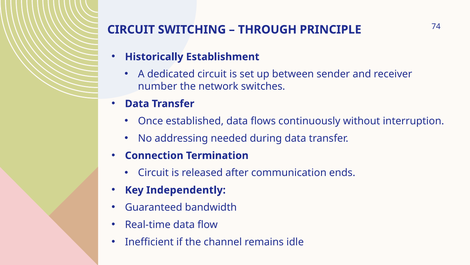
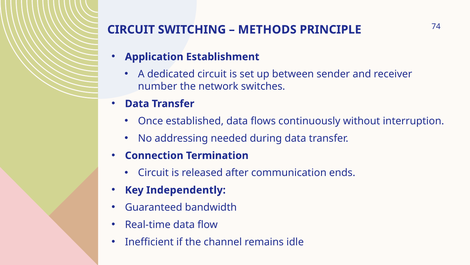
THROUGH: THROUGH -> METHODS
Historically: Historically -> Application
